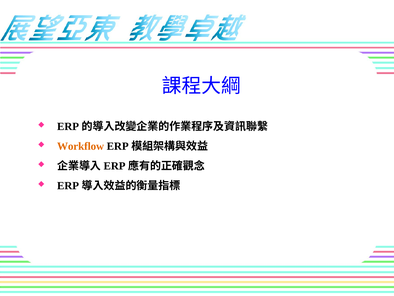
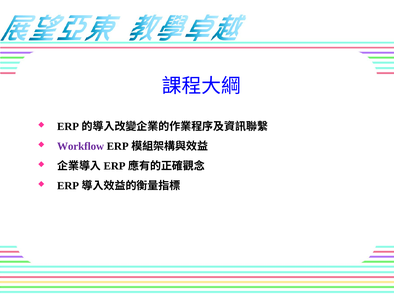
Workflow colour: orange -> purple
